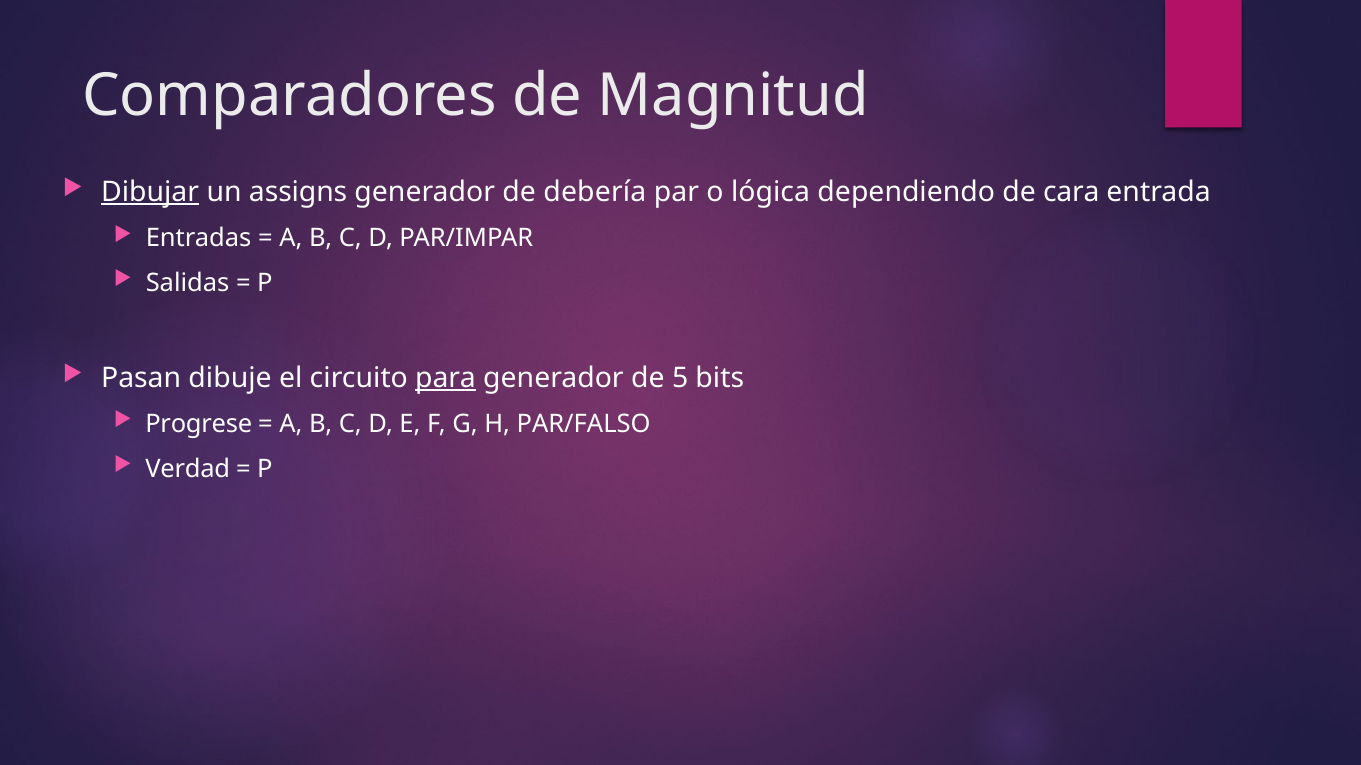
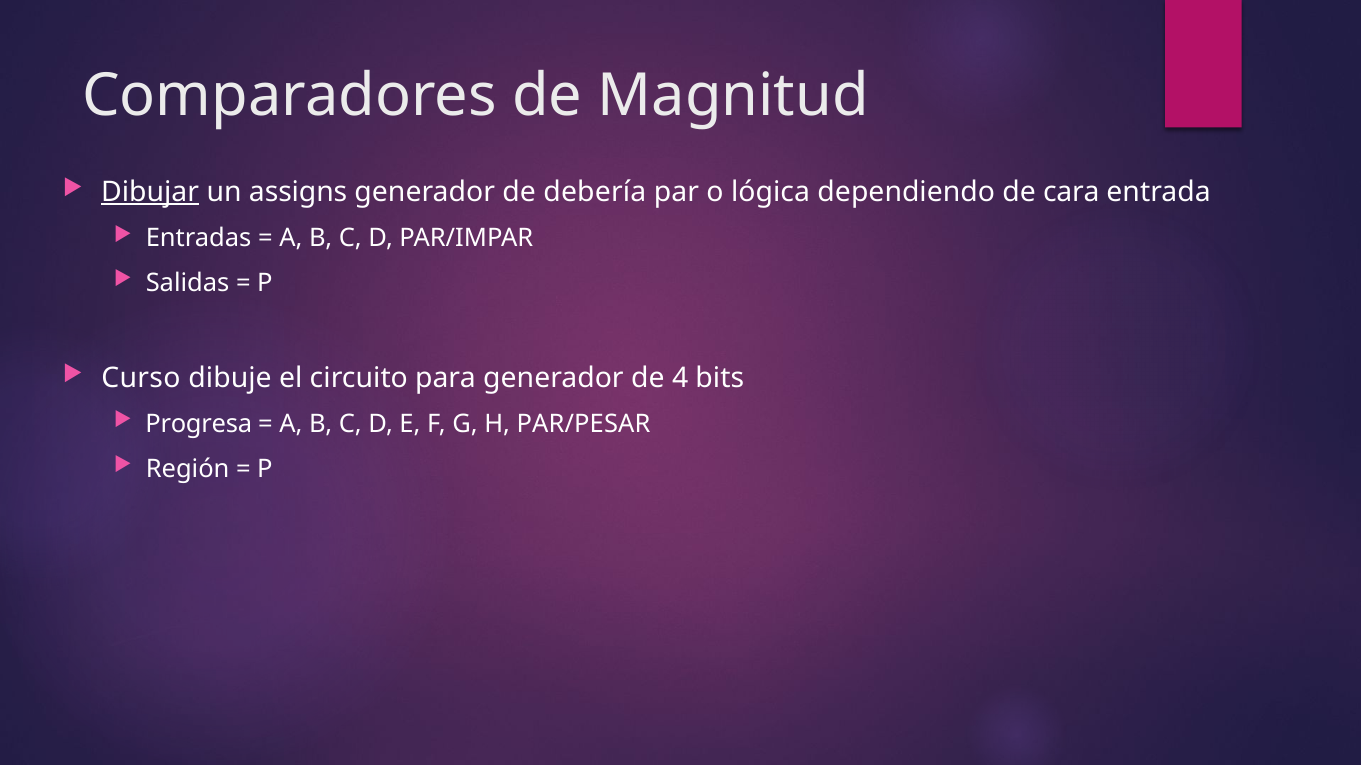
Pasan: Pasan -> Curso
para underline: present -> none
5: 5 -> 4
Progrese: Progrese -> Progresa
PAR/FALSO: PAR/FALSO -> PAR/PESAR
Verdad: Verdad -> Región
